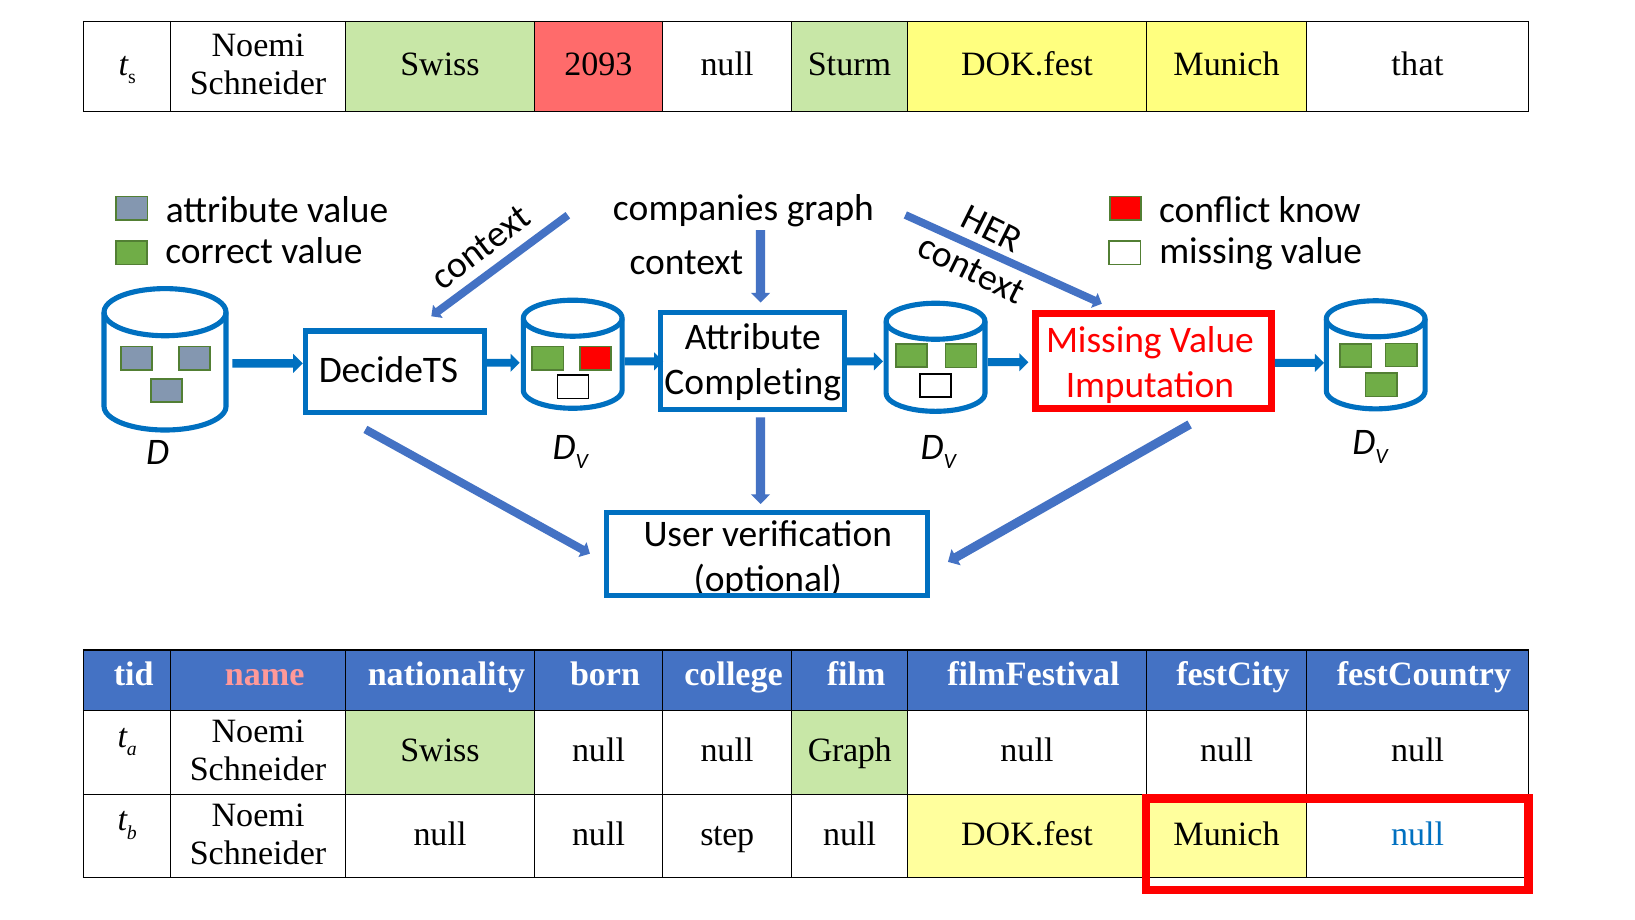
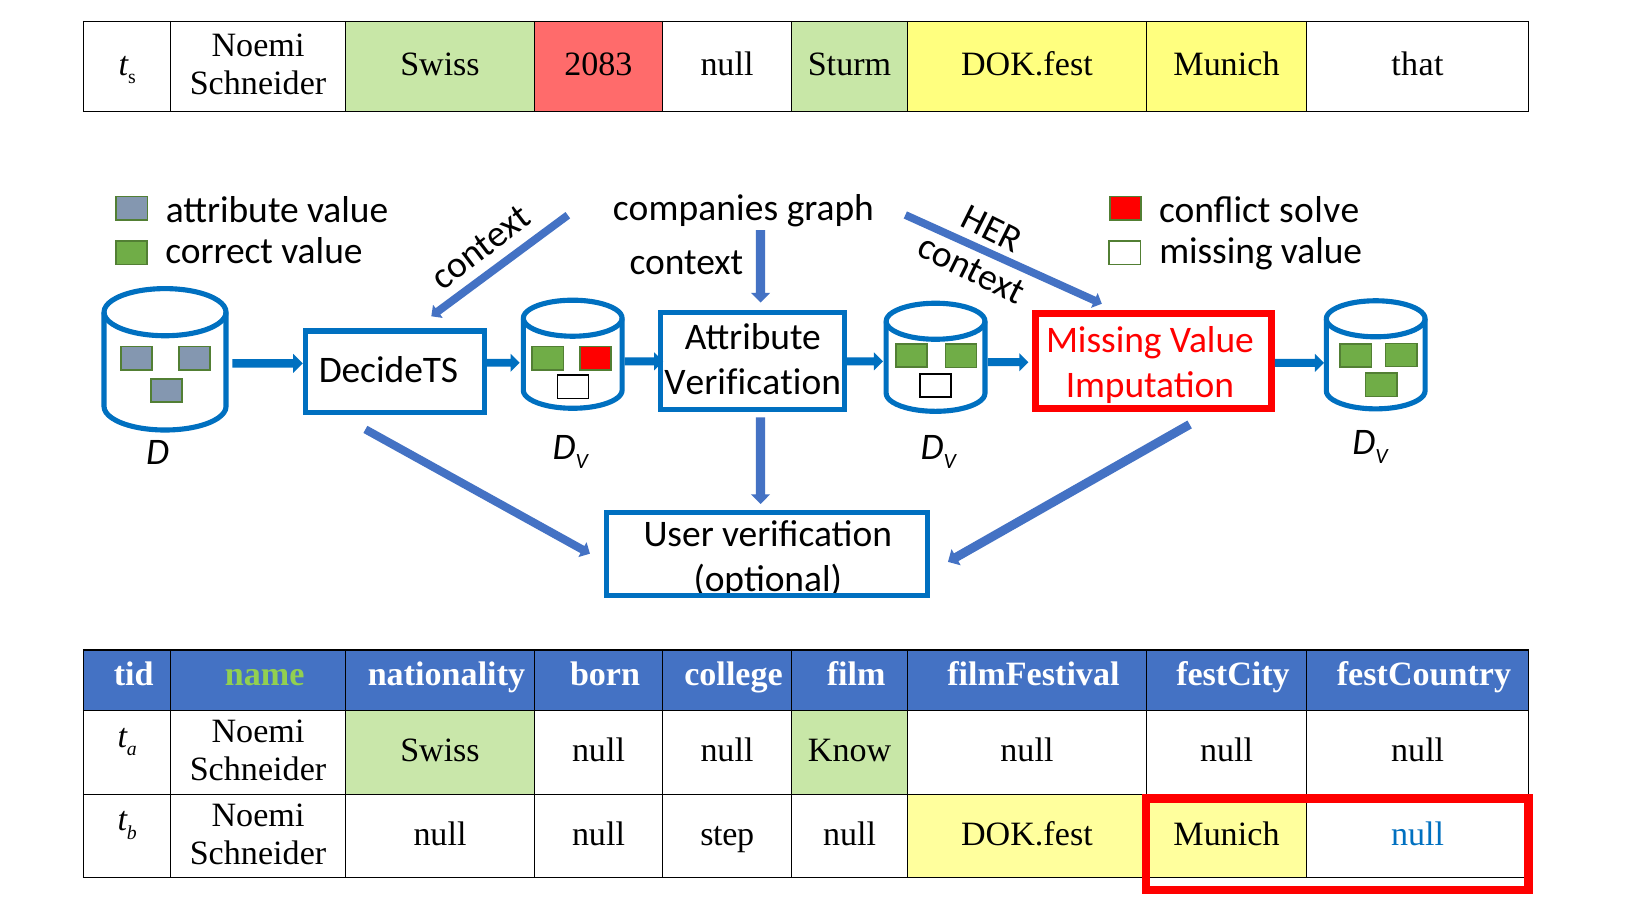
2093: 2093 -> 2083
know: know -> solve
Completing at (753, 382): Completing -> Verification
name colour: pink -> light green
null Graph: Graph -> Know
